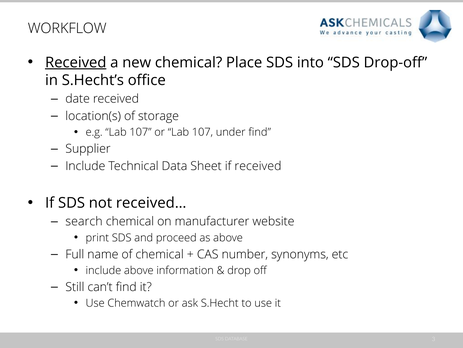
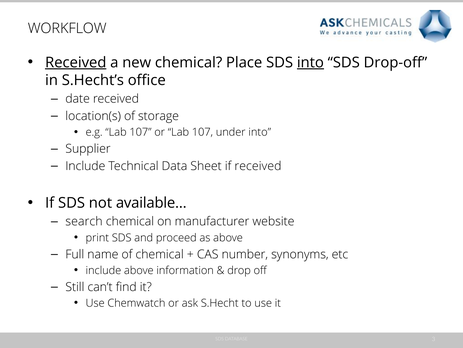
into at (310, 62) underline: none -> present
under find: find -> into
received…: received… -> available…
